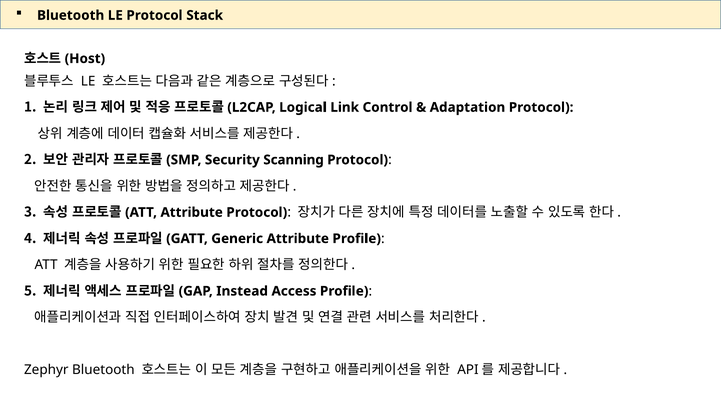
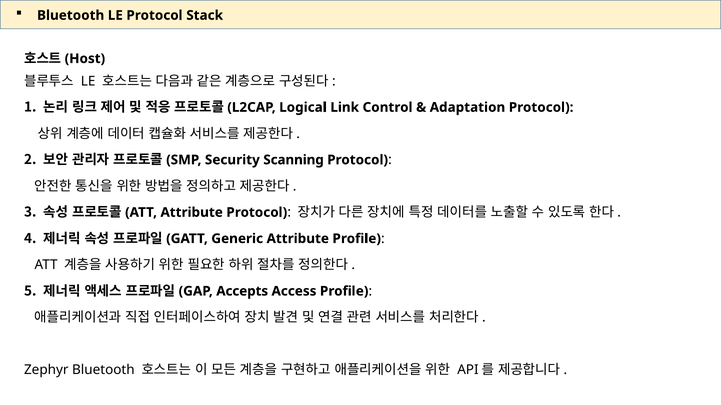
Instead: Instead -> Accepts
